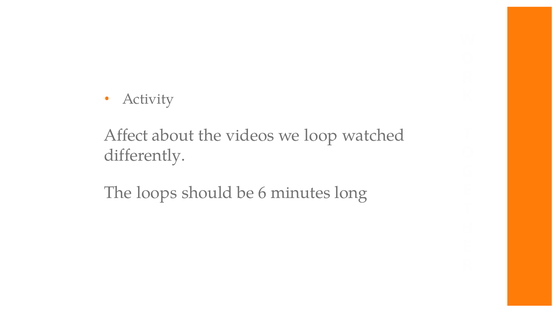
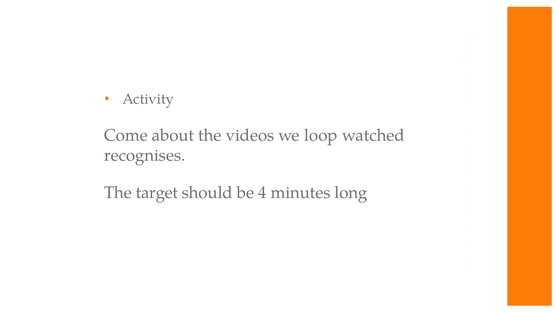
Affect: Affect -> Come
differently: differently -> recognises
loops: loops -> target
6: 6 -> 4
